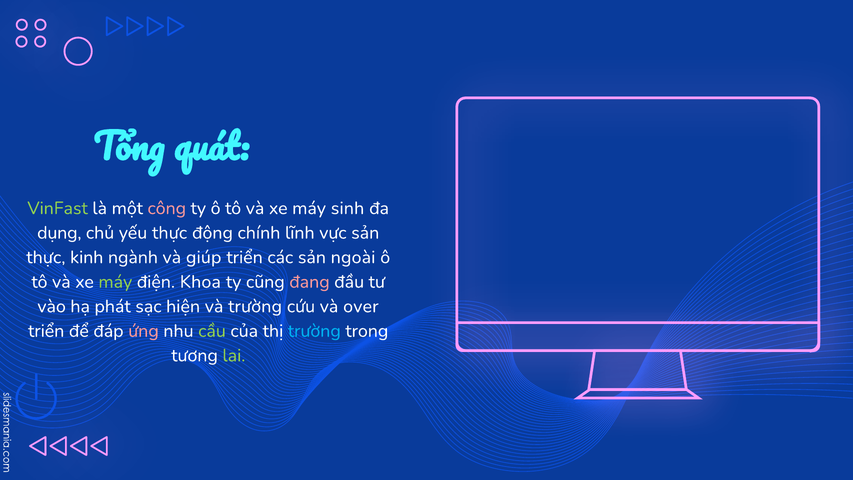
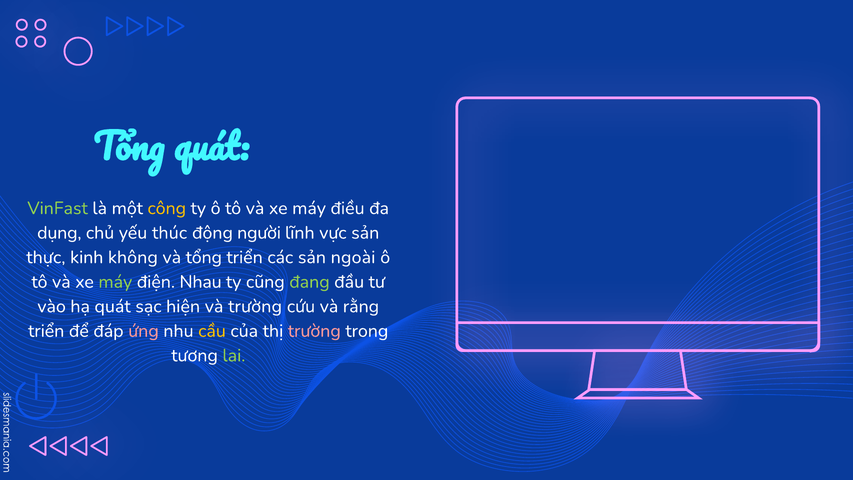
công colour: pink -> yellow
sinh: sinh -> điều
yếu thực: thực -> thúc
chính: chính -> người
ngành: ngành -> không
và giúp: giúp -> tổng
Khoa: Khoa -> Nhau
đang colour: pink -> light green
hạ phát: phát -> quát
over: over -> rằng
cầu colour: light green -> yellow
trường at (314, 331) colour: light blue -> pink
